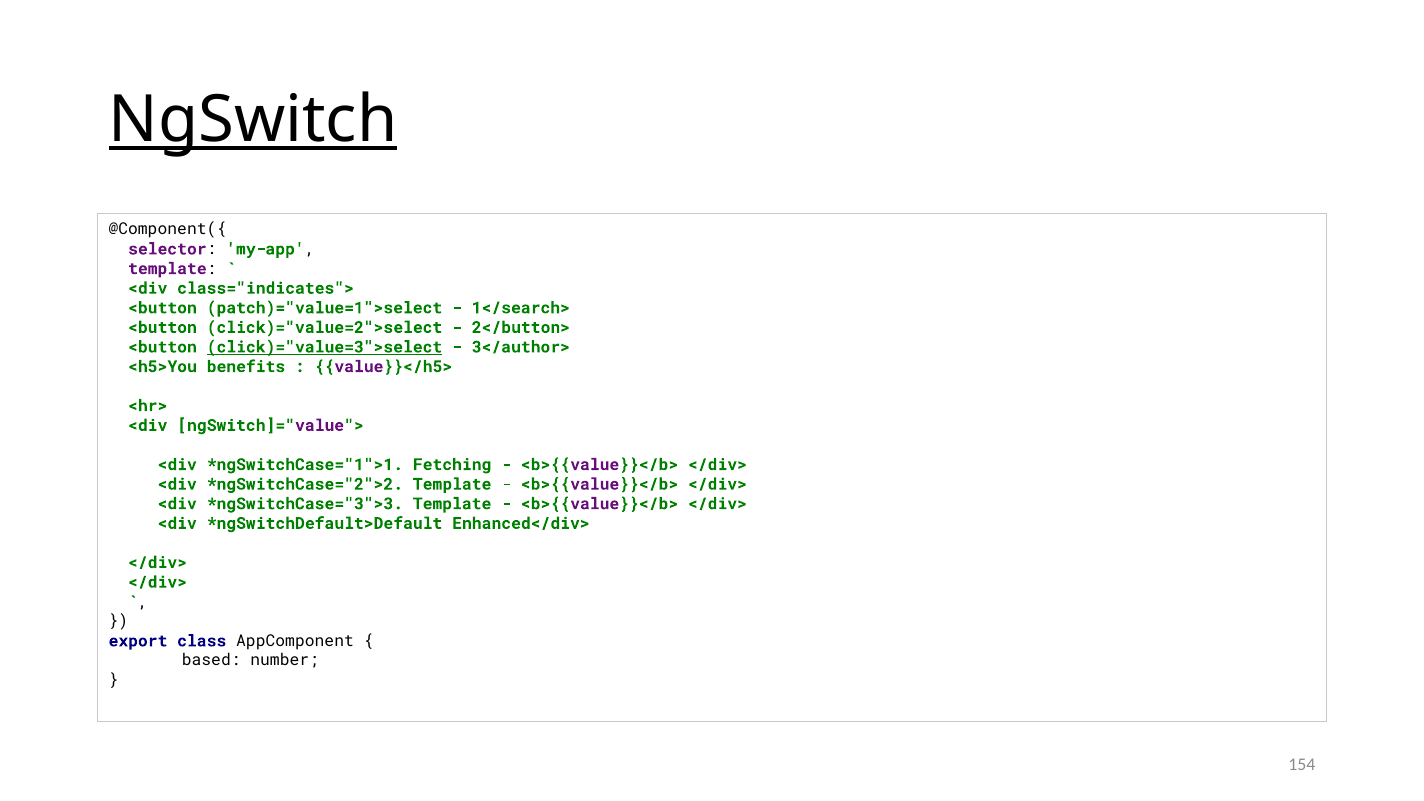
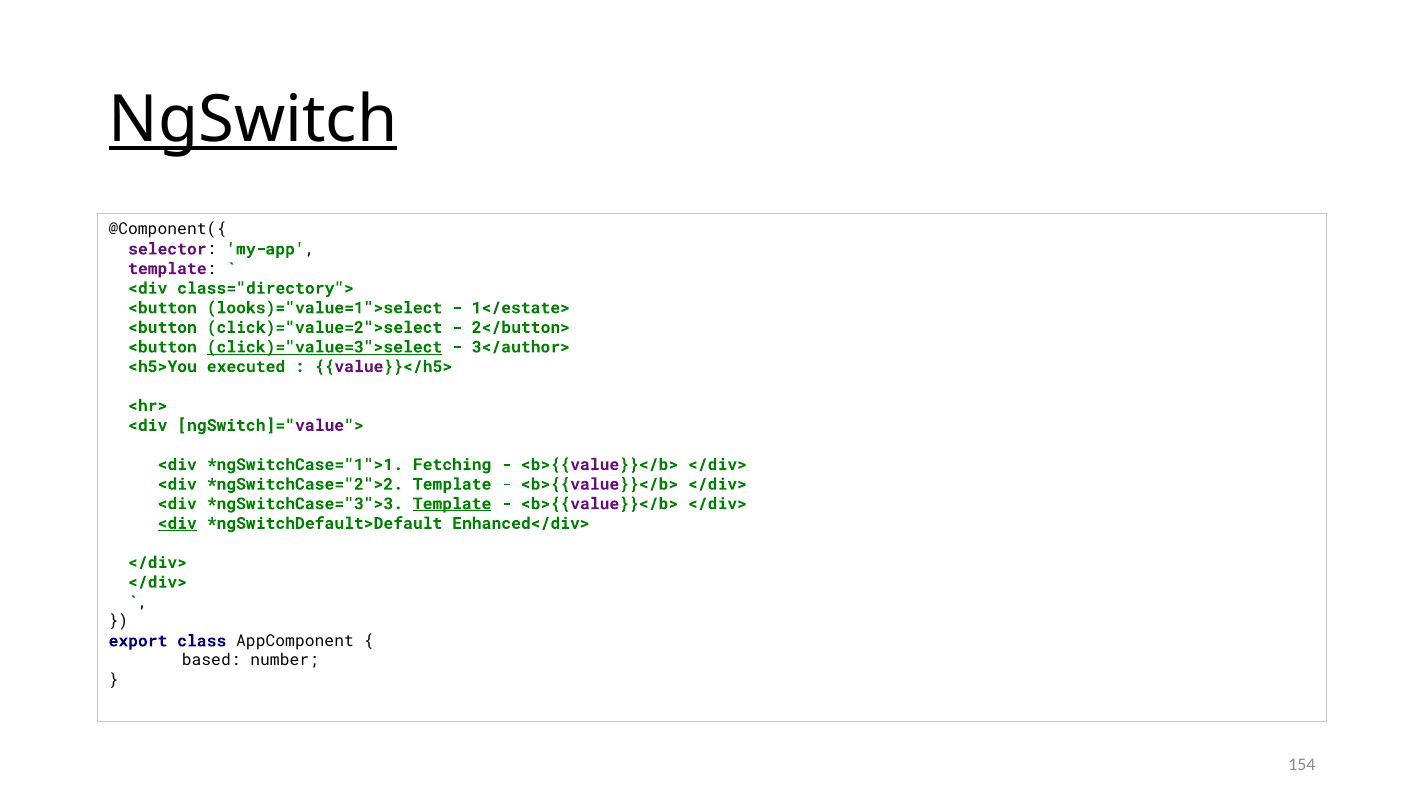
class="indicates">: class="indicates"> -> class="directory">
patch)="value=1">select: patch)="value=1">select -> looks)="value=1">select
1</search>: 1</search> -> 1</estate>
benefits: benefits -> executed
Template at (452, 504) underline: none -> present
<div at (177, 523) underline: none -> present
